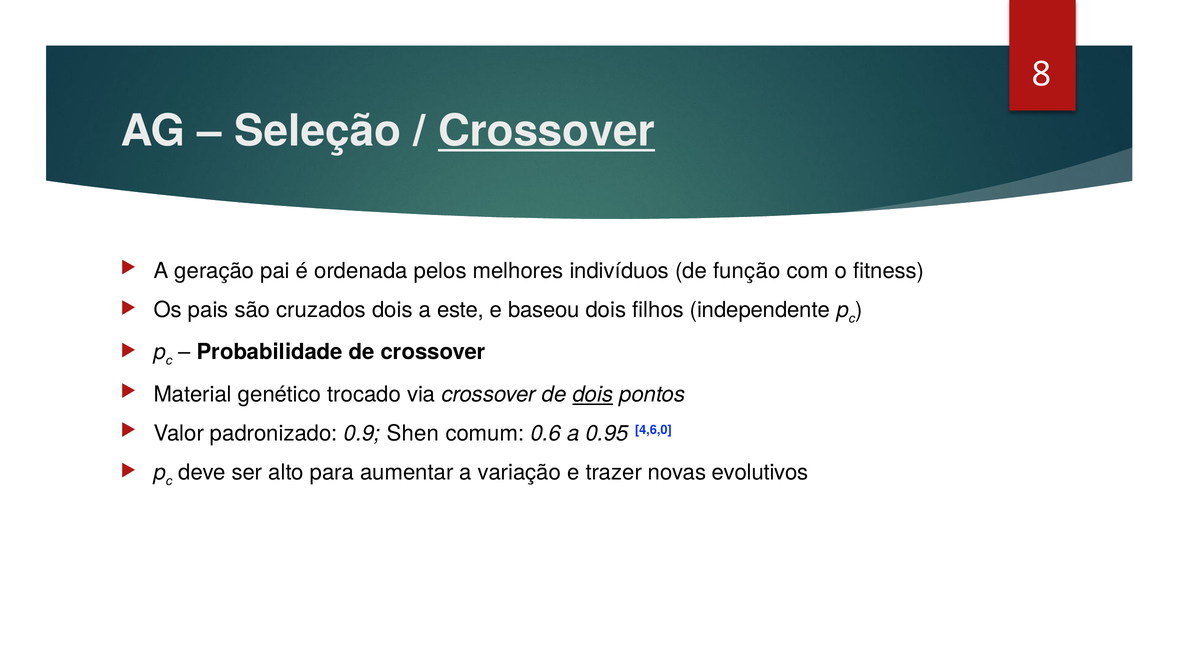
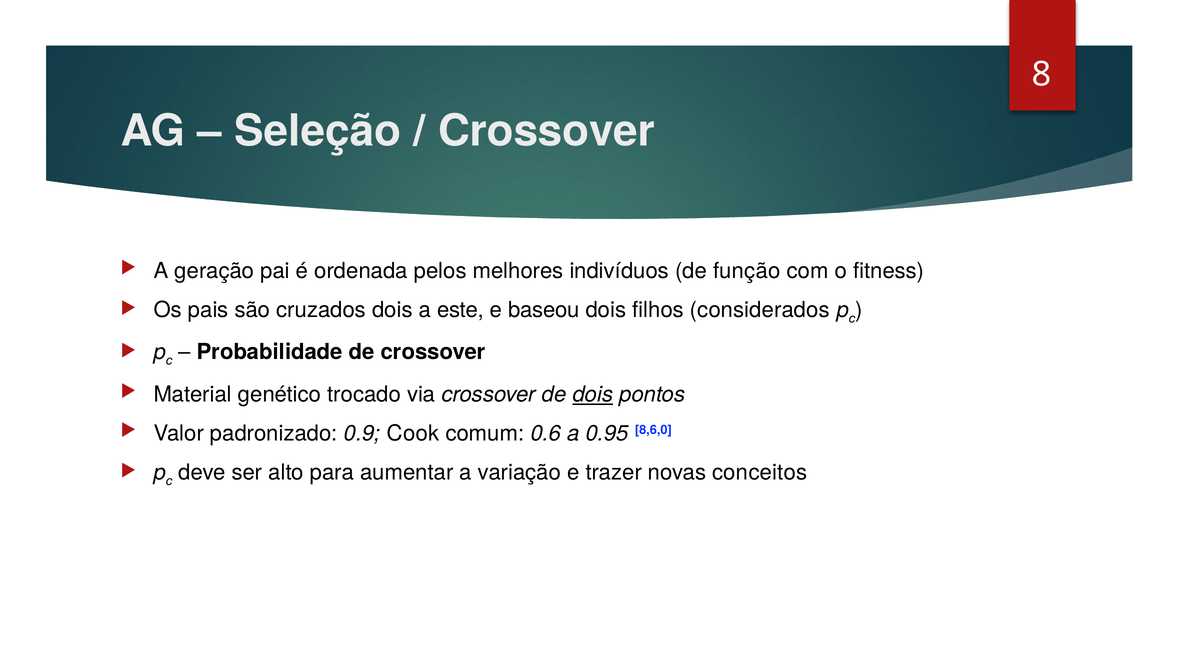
Crossover at (547, 131) underline: present -> none
independente: independente -> considerados
Shen: Shen -> Cook
4,6,0: 4,6,0 -> 8,6,0
evolutivos: evolutivos -> conceitos
